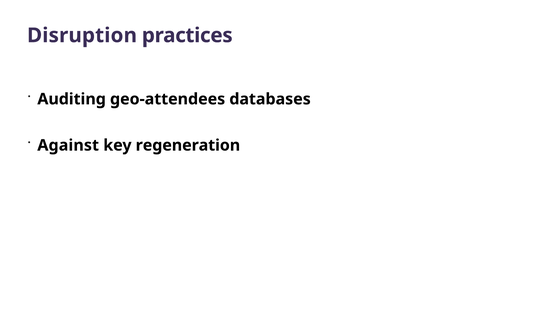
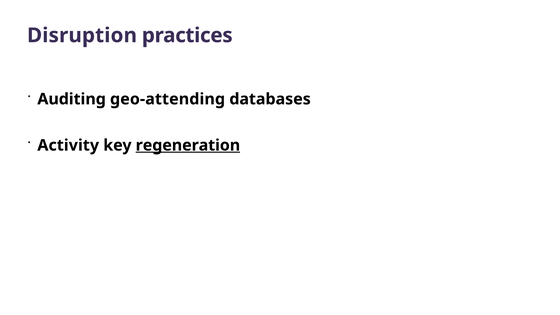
geo-attendees: geo-attendees -> geo-attending
Against: Against -> Activity
regeneration underline: none -> present
